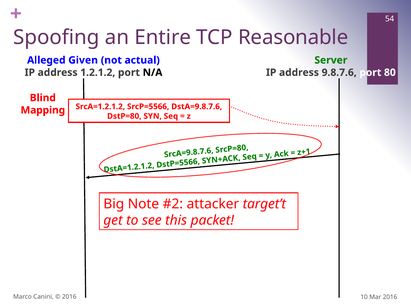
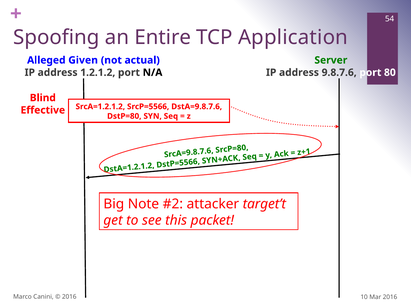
Reasonable: Reasonable -> Application
Mapping: Mapping -> Effective
